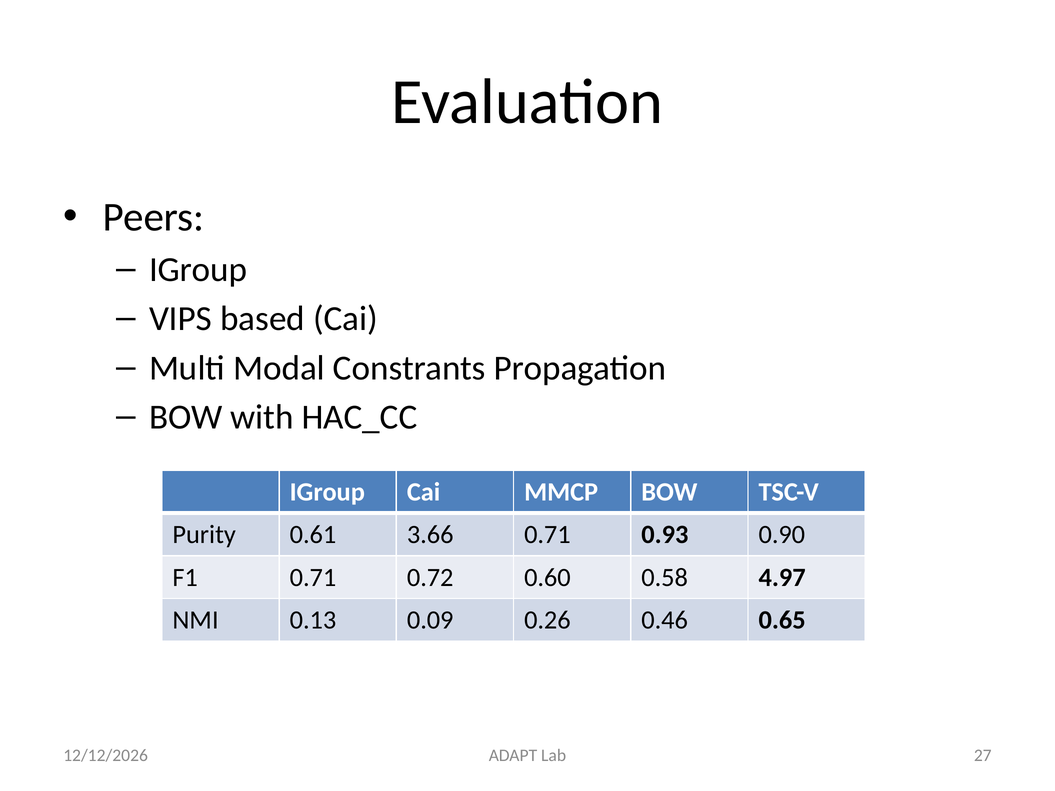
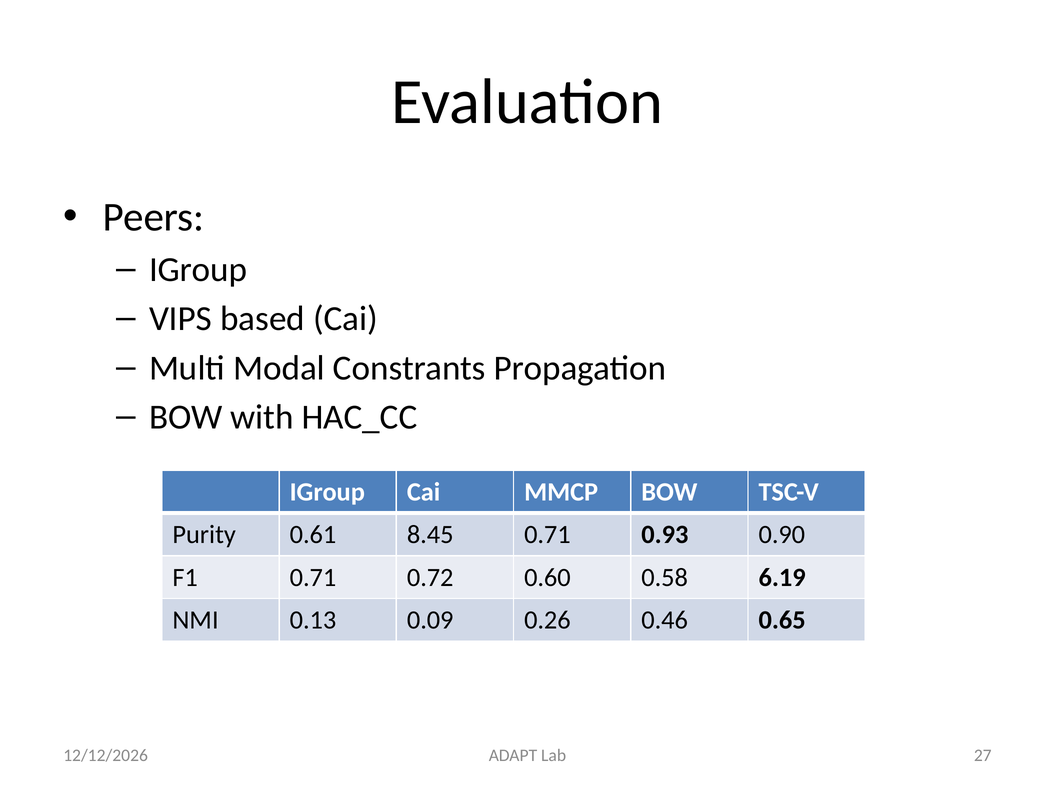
3.66: 3.66 -> 8.45
4.97: 4.97 -> 6.19
